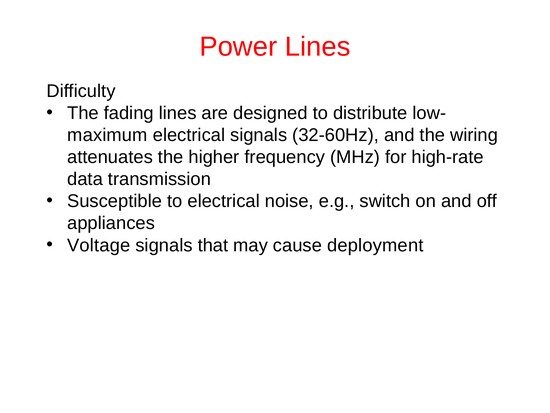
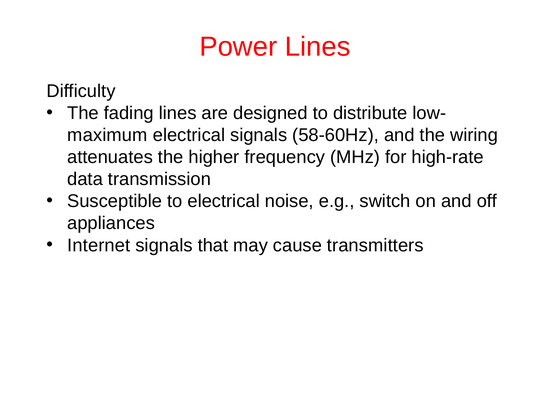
32-60Hz: 32-60Hz -> 58-60Hz
Voltage: Voltage -> Internet
deployment: deployment -> transmitters
